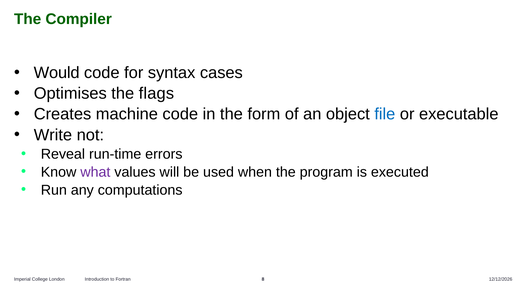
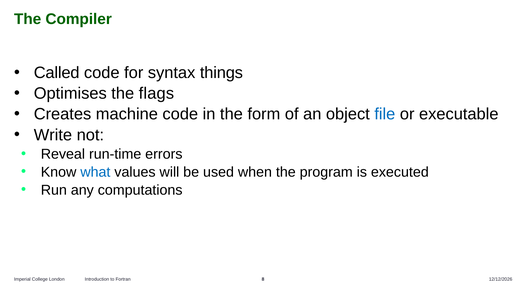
Would: Would -> Called
cases: cases -> things
what colour: purple -> blue
